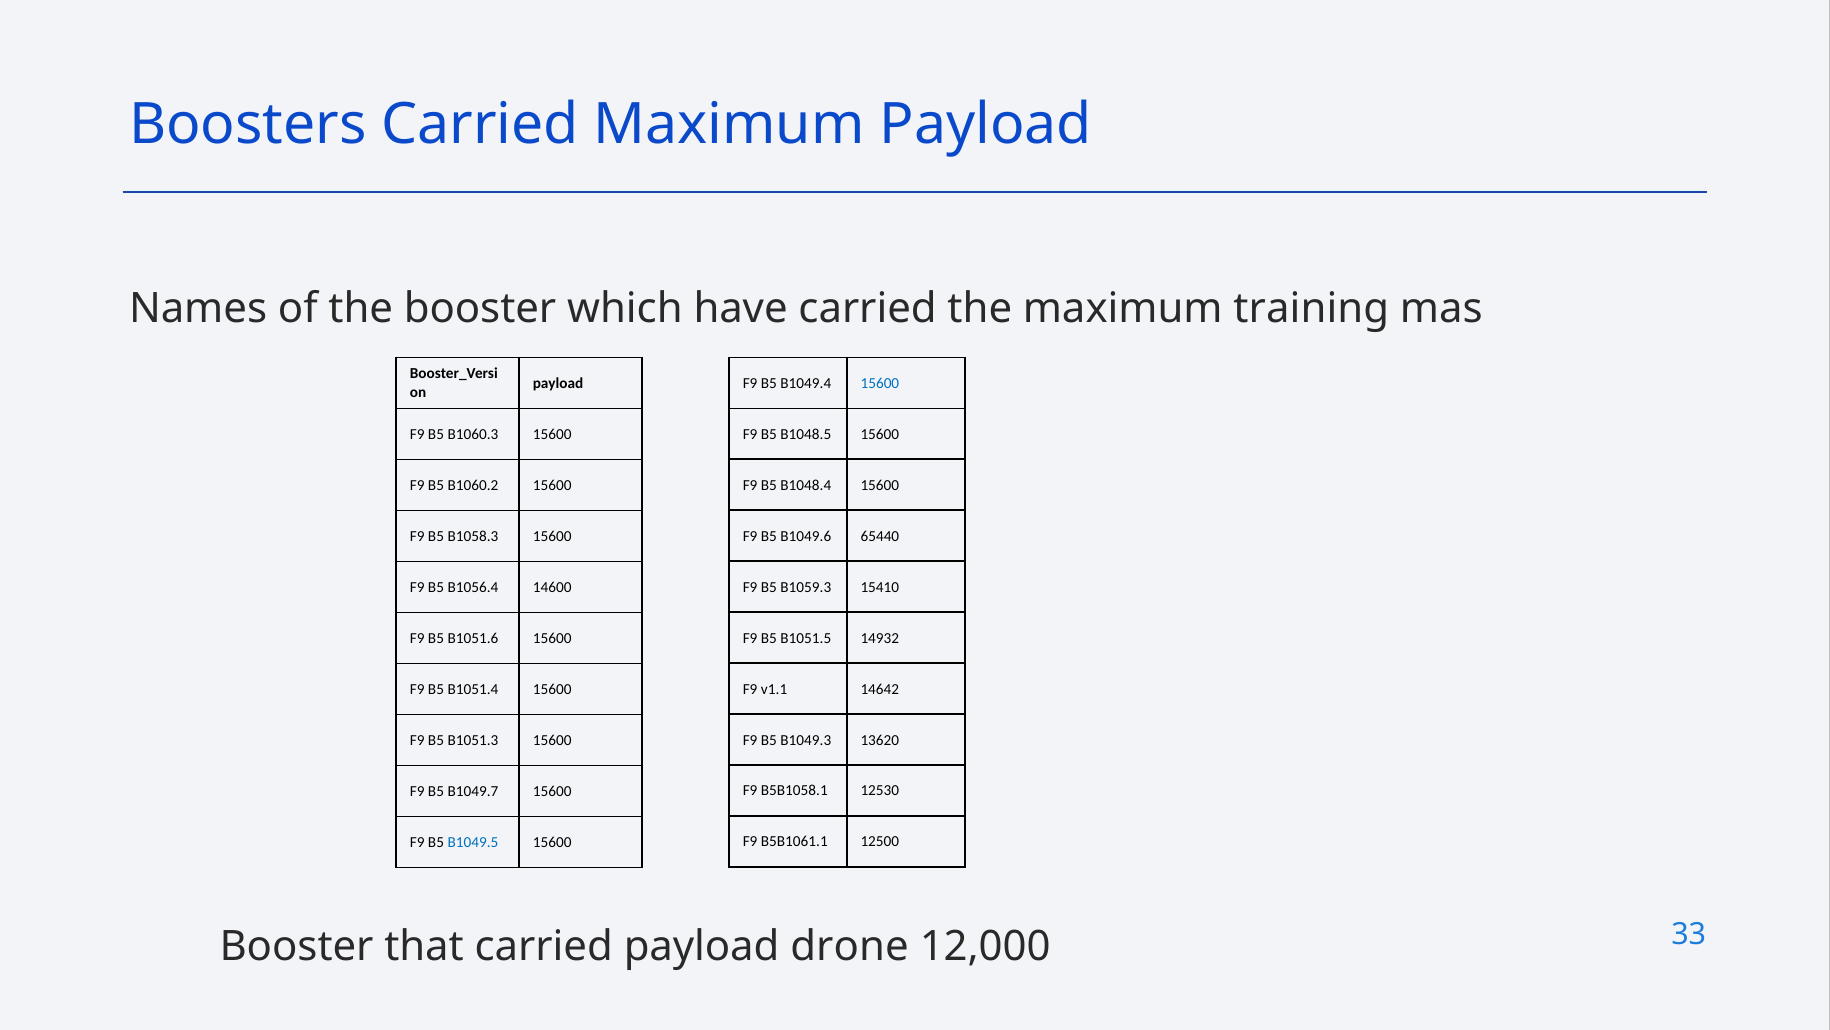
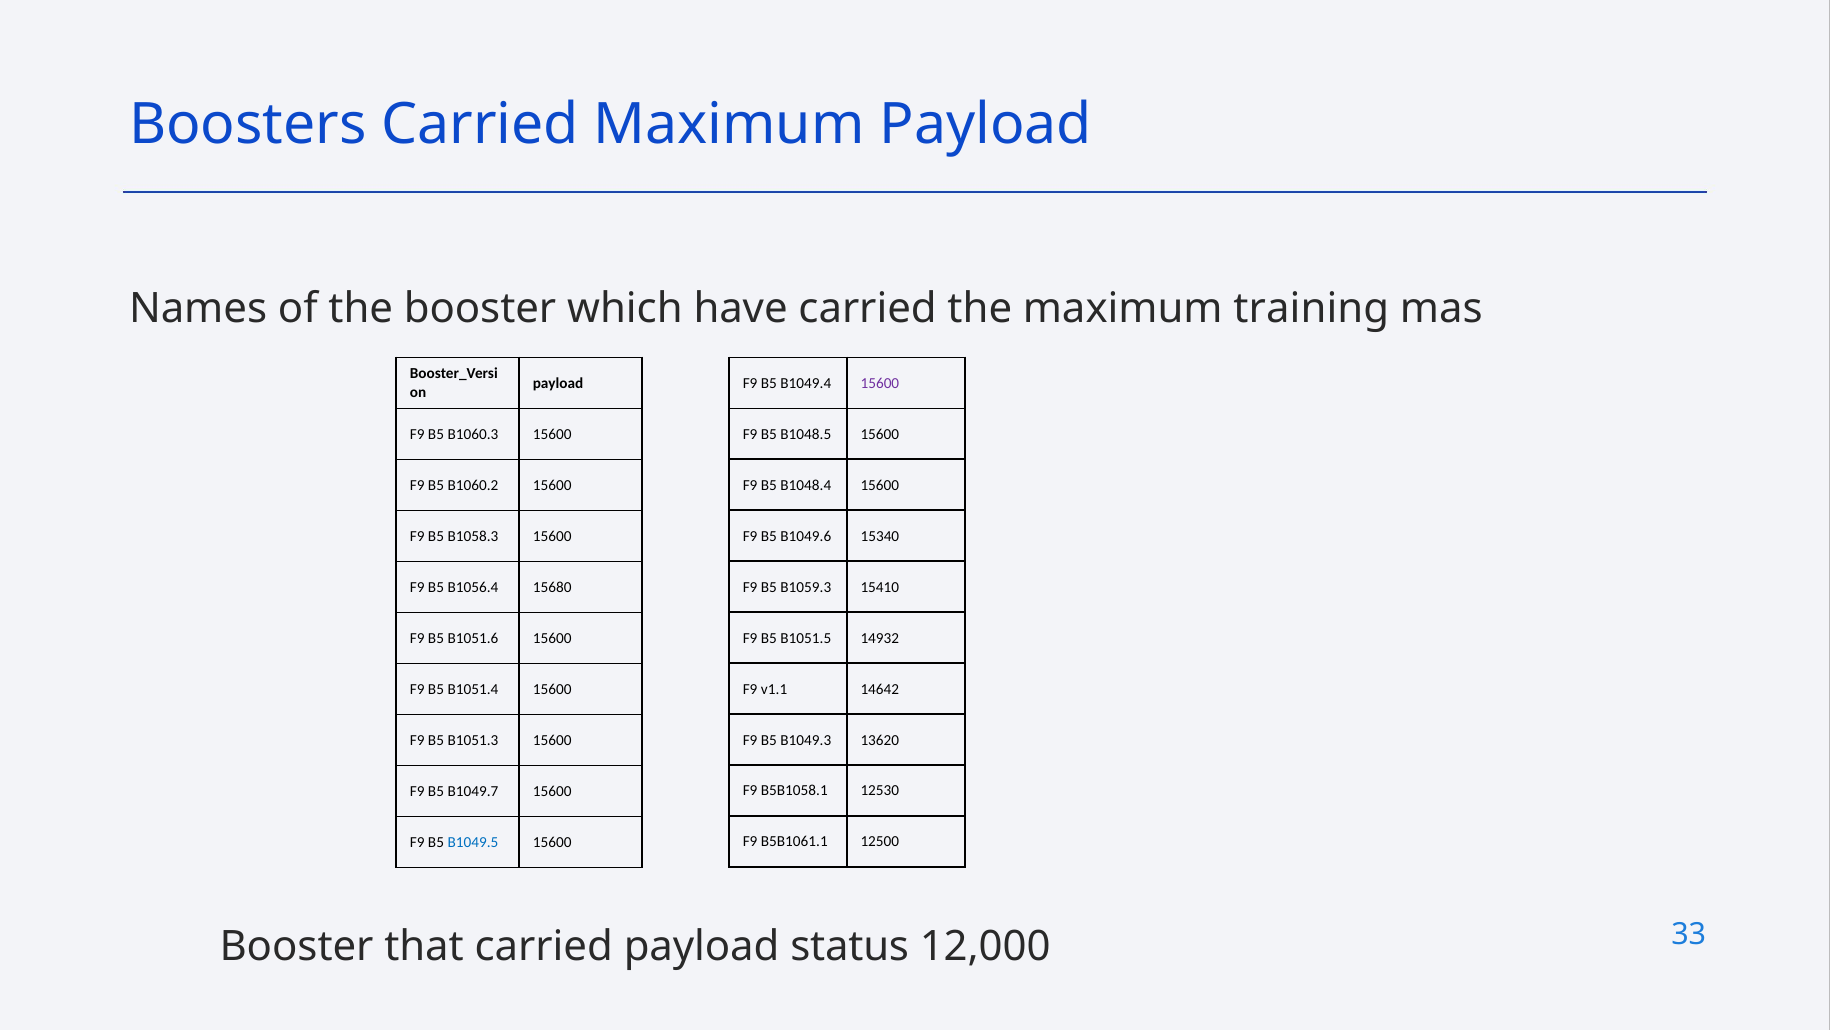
15600 at (880, 383) colour: blue -> purple
65440: 65440 -> 15340
14600: 14600 -> 15680
drone: drone -> status
